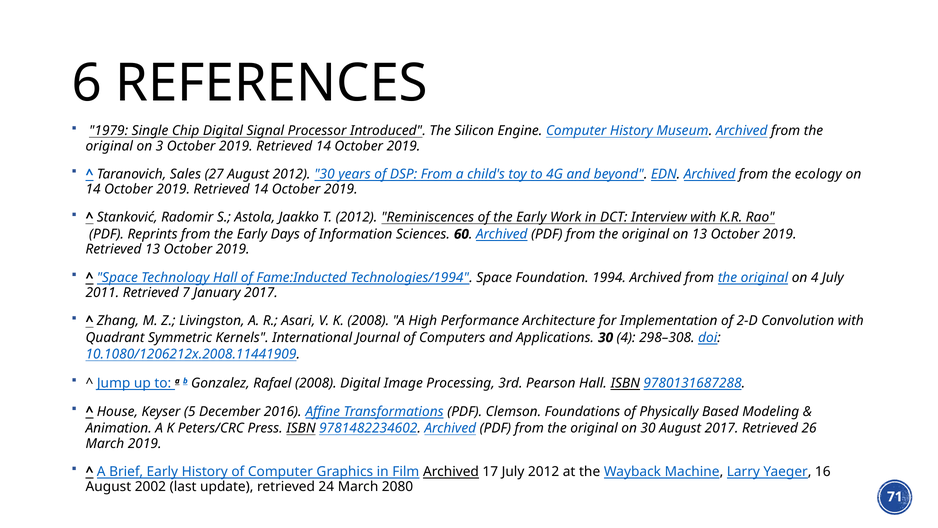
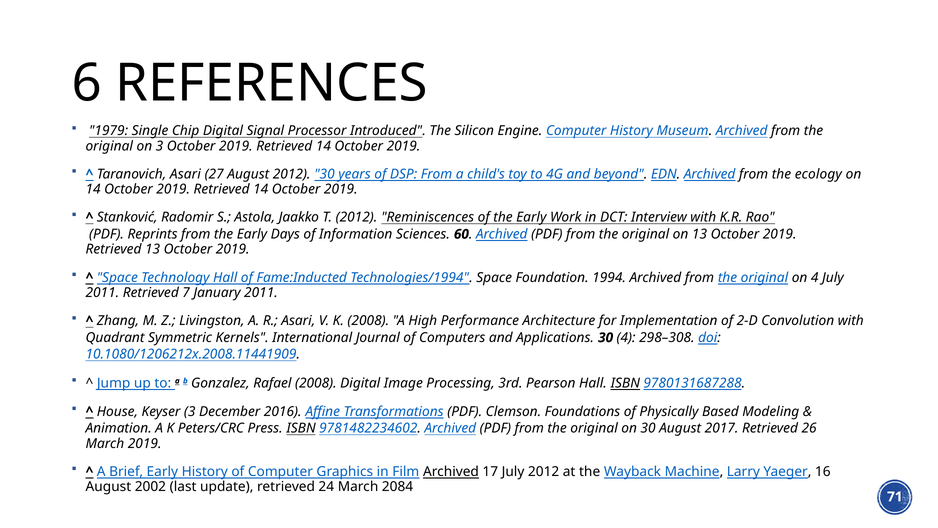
Taranovich Sales: Sales -> Asari
January 2017: 2017 -> 2011
Keyser 5: 5 -> 3
2080: 2080 -> 2084
